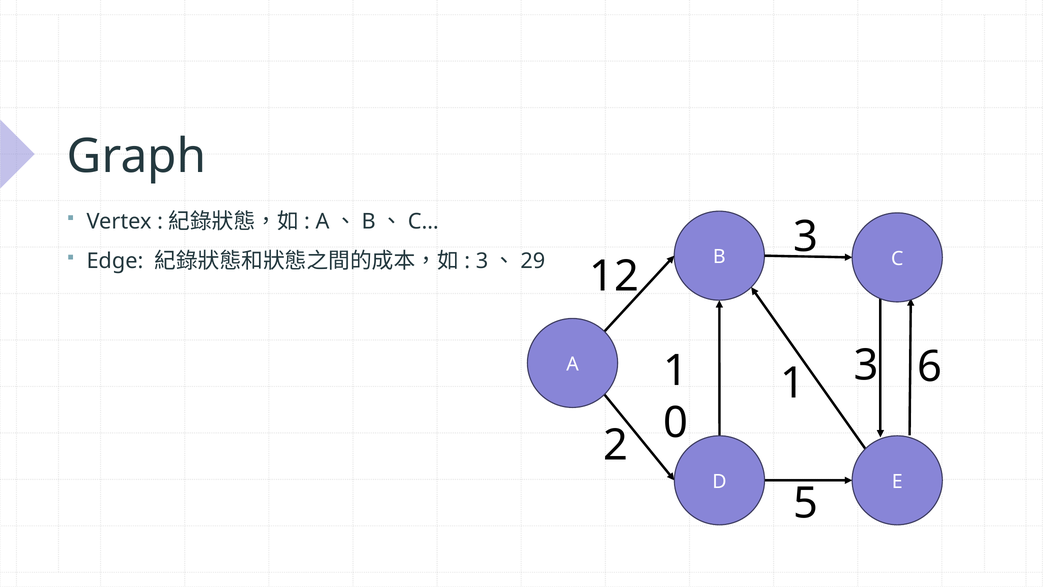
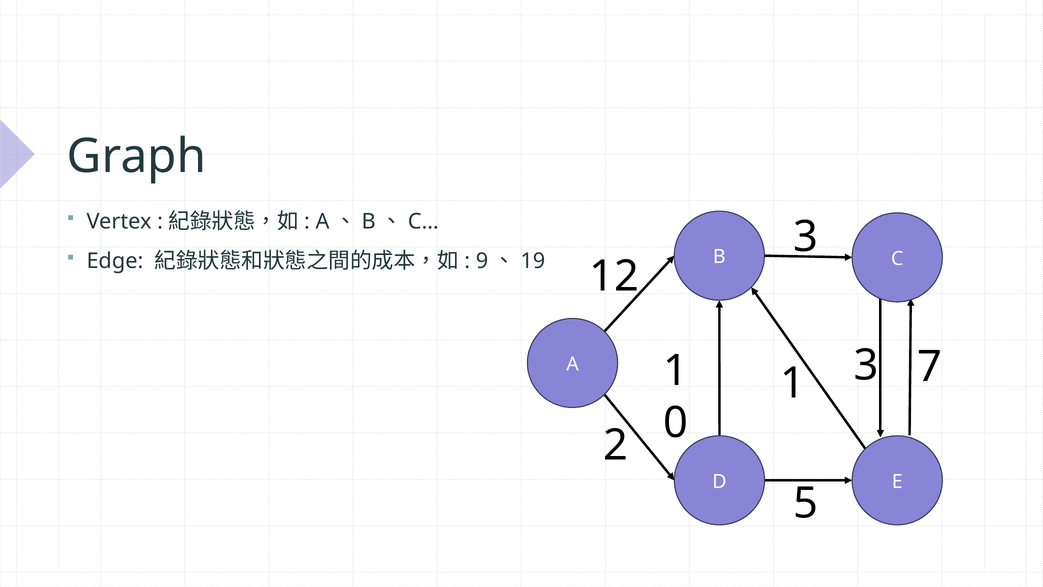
3 at (482, 261): 3 -> 9
29: 29 -> 19
6: 6 -> 7
